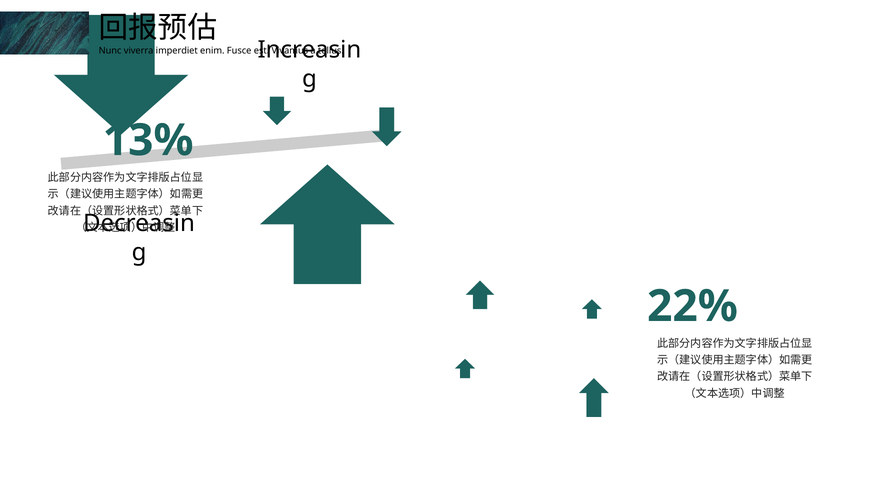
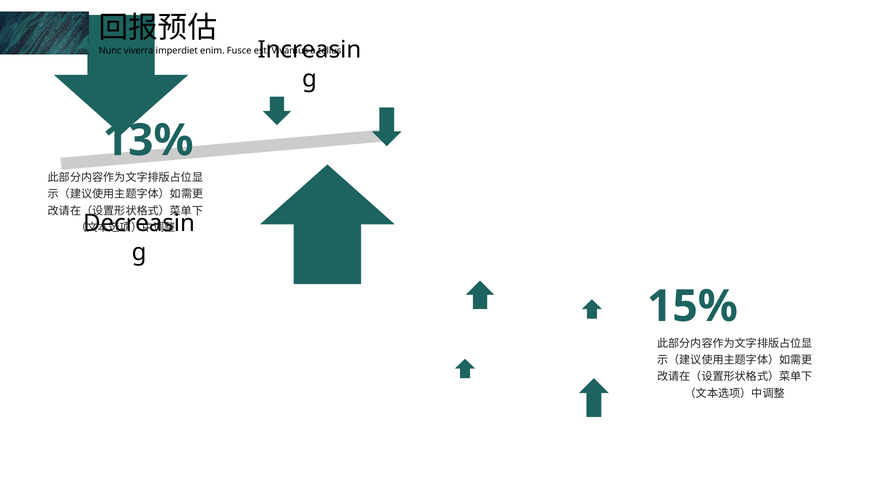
22%: 22% -> 15%
